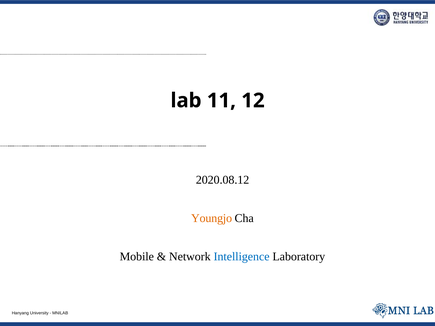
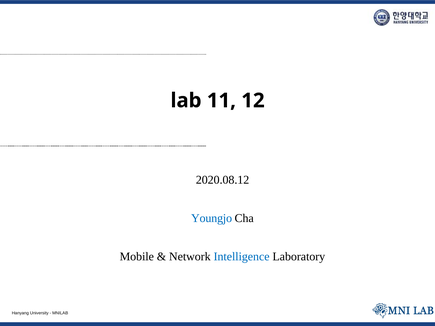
Youngjo colour: orange -> blue
